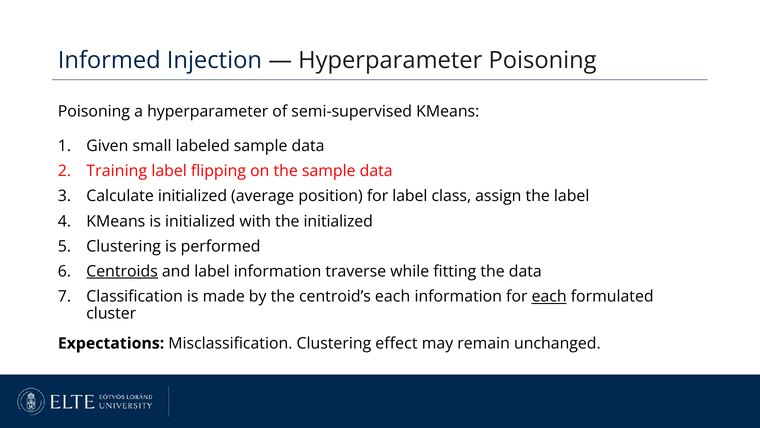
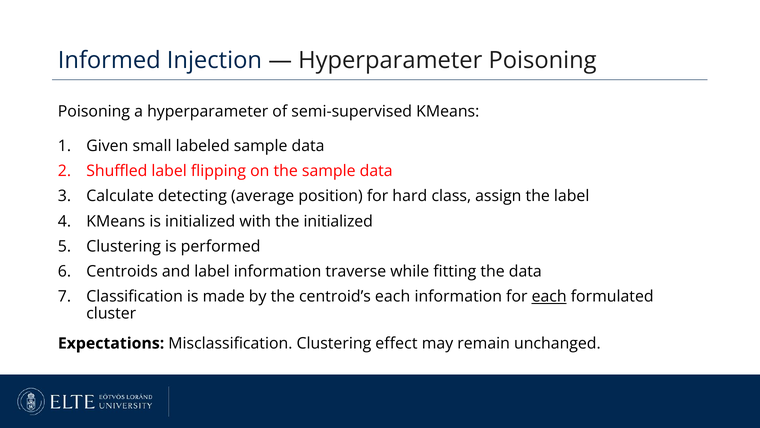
Training: Training -> Shuffled
Calculate initialized: initialized -> detecting
for label: label -> hard
Centroids underline: present -> none
